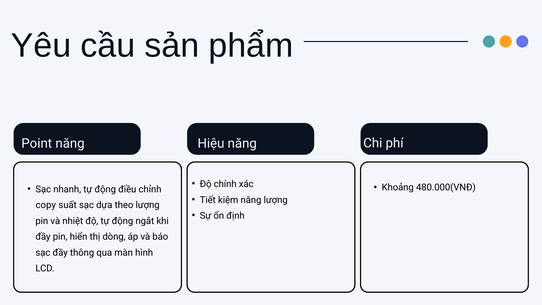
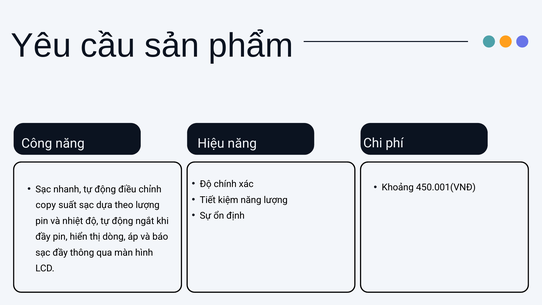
Point: Point -> Công
480.000(VNĐ: 480.000(VNĐ -> 450.001(VNĐ
